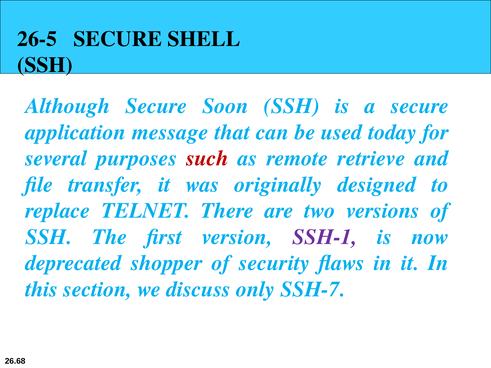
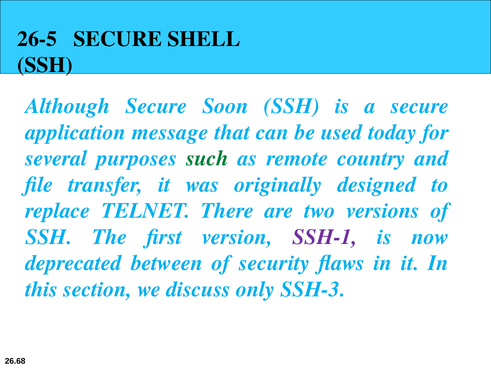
such colour: red -> green
retrieve: retrieve -> country
shopper: shopper -> between
SSH-7: SSH-7 -> SSH-3
